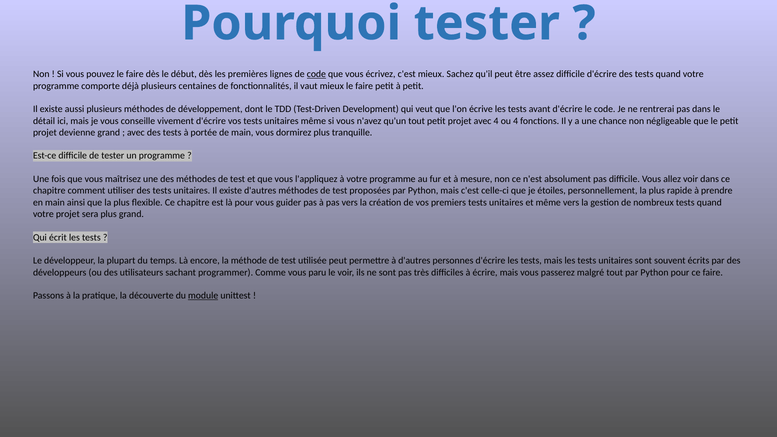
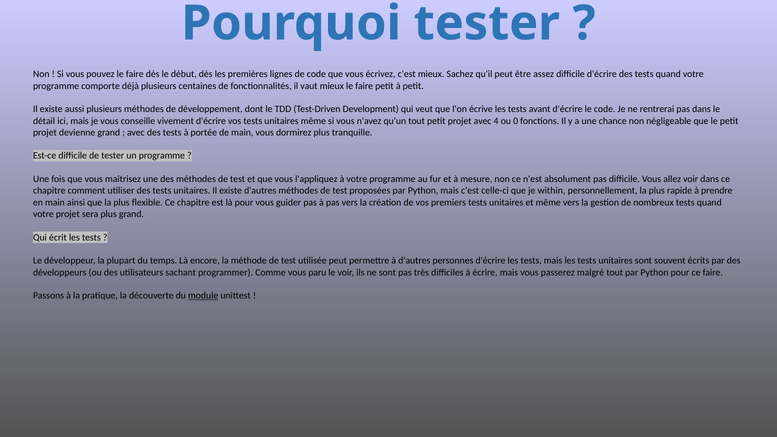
code at (316, 74) underline: present -> none
ou 4: 4 -> 0
étoiles: étoiles -> within
